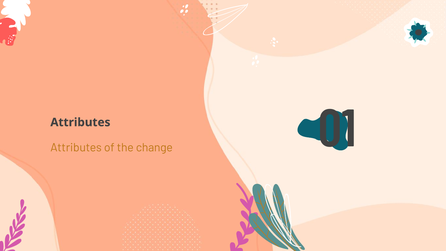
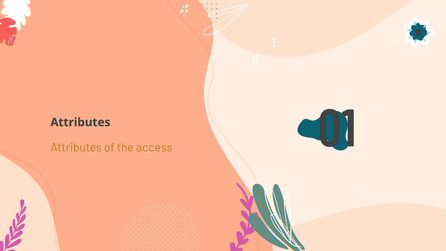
change: change -> access
